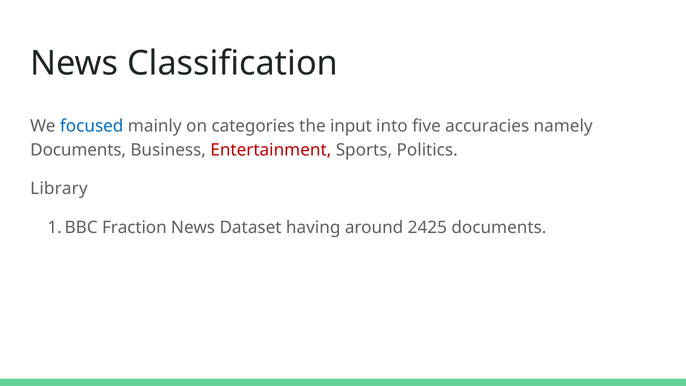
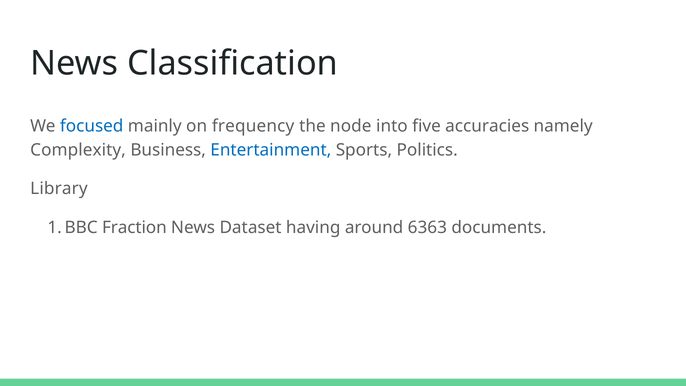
categories: categories -> frequency
input: input -> node
Documents at (78, 150): Documents -> Complexity
Entertainment colour: red -> blue
2425: 2425 -> 6363
